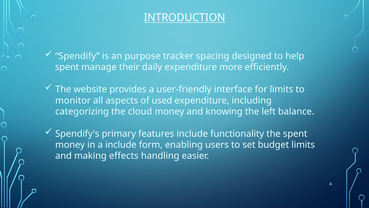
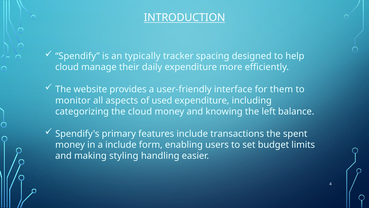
purpose: purpose -> typically
spent at (67, 67): spent -> cloud
for limits: limits -> them
functionality: functionality -> transactions
effects: effects -> styling
